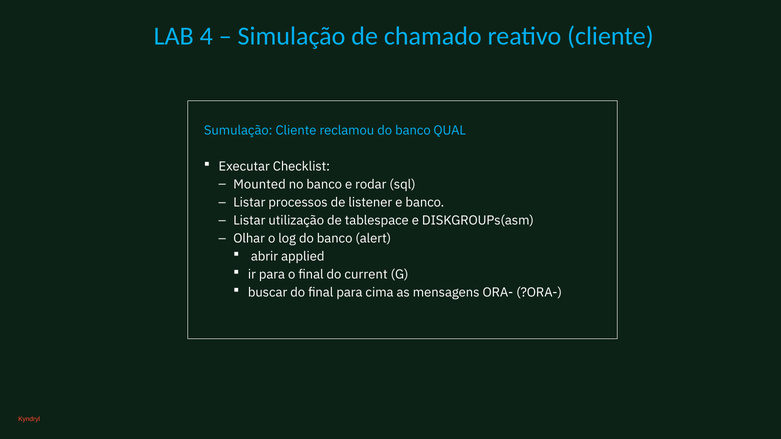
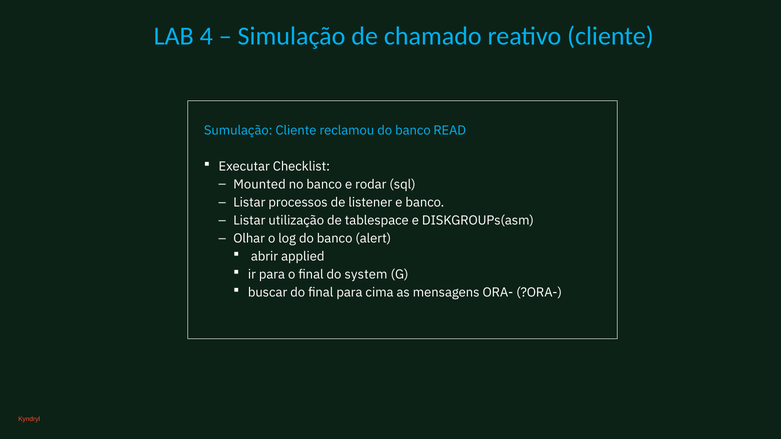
QUAL: QUAL -> READ
current: current -> system
